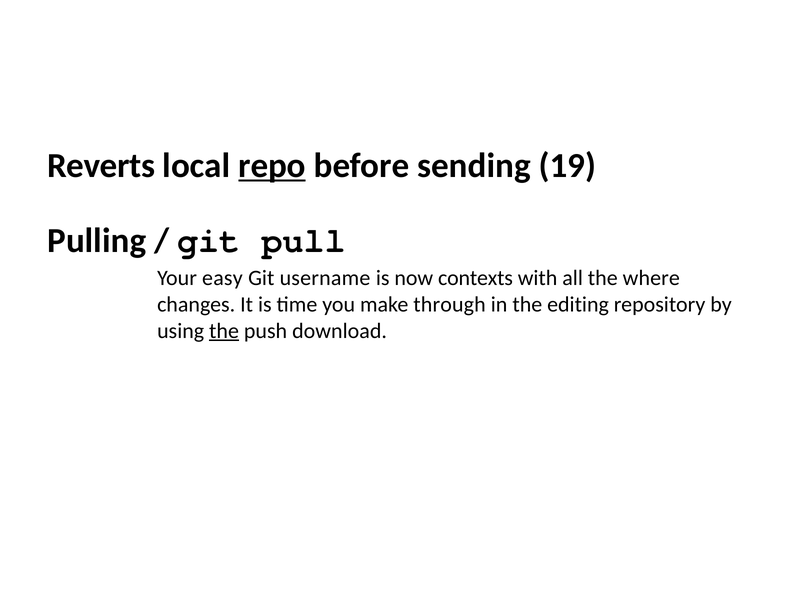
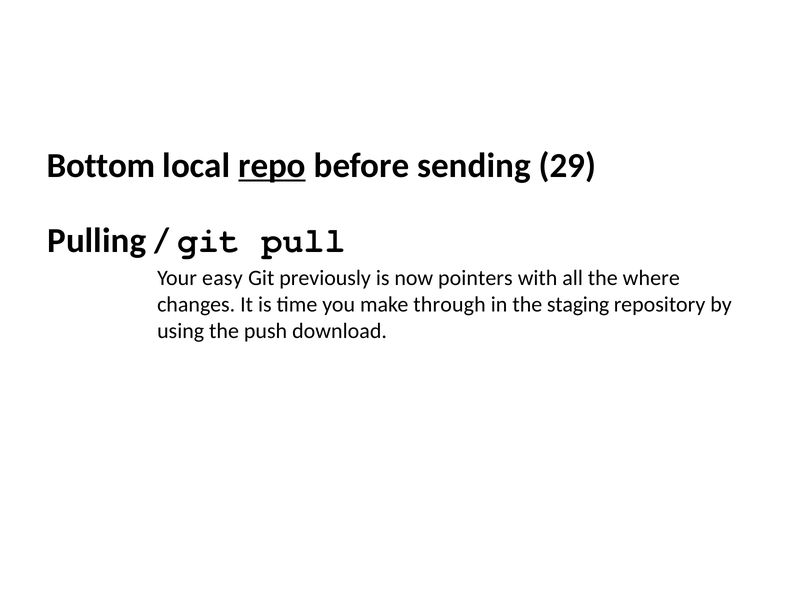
Reverts: Reverts -> Bottom
19: 19 -> 29
username: username -> previously
contexts: contexts -> pointers
editing: editing -> staging
the at (224, 331) underline: present -> none
